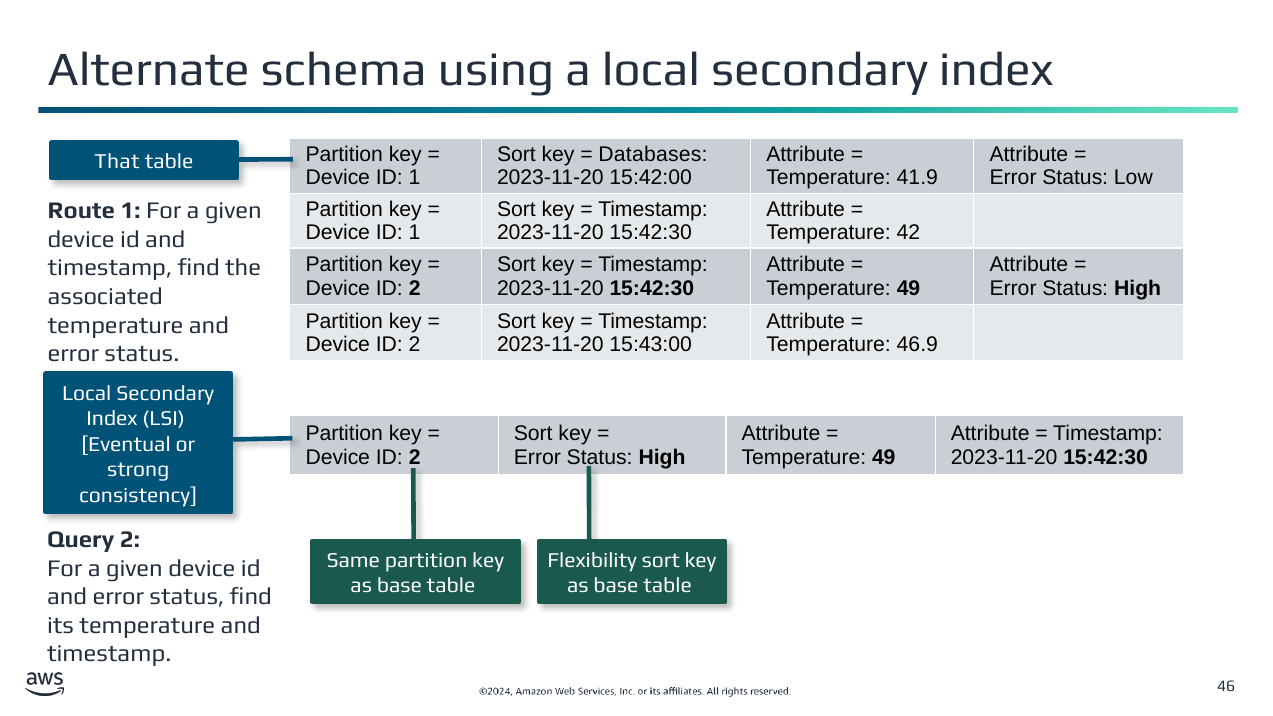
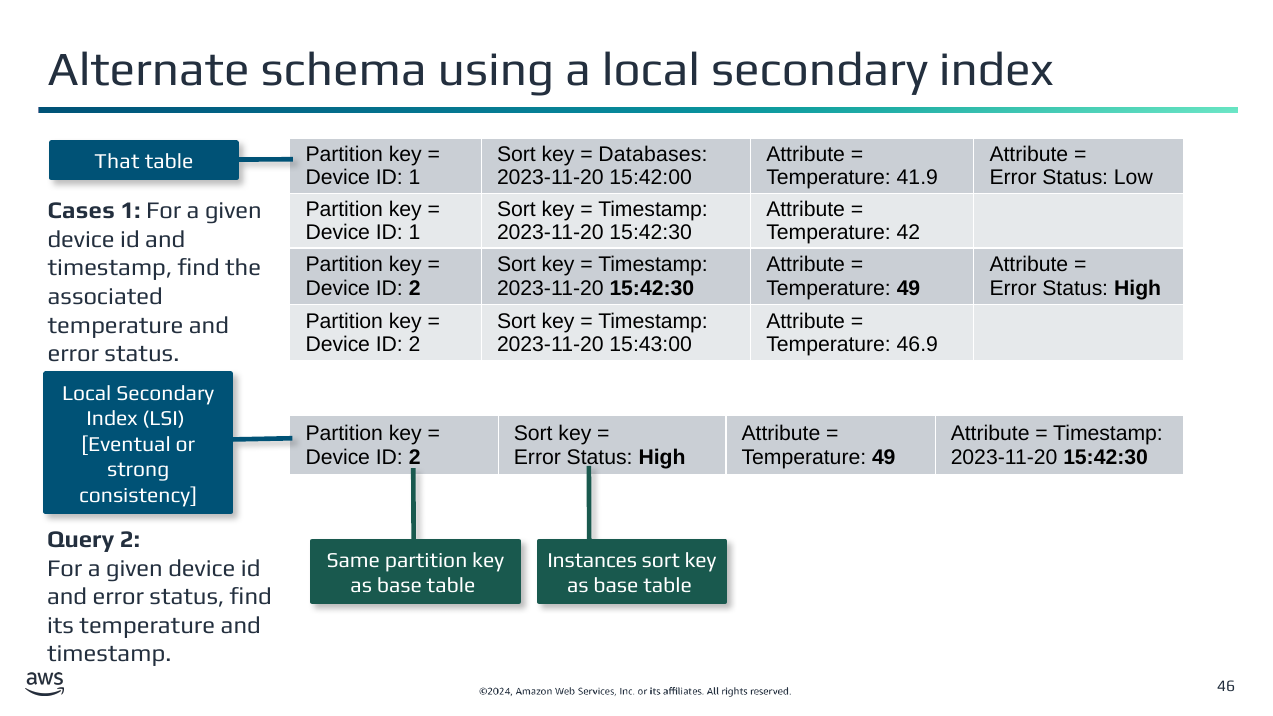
Route: Route -> Cases
Flexibility: Flexibility -> Instances
